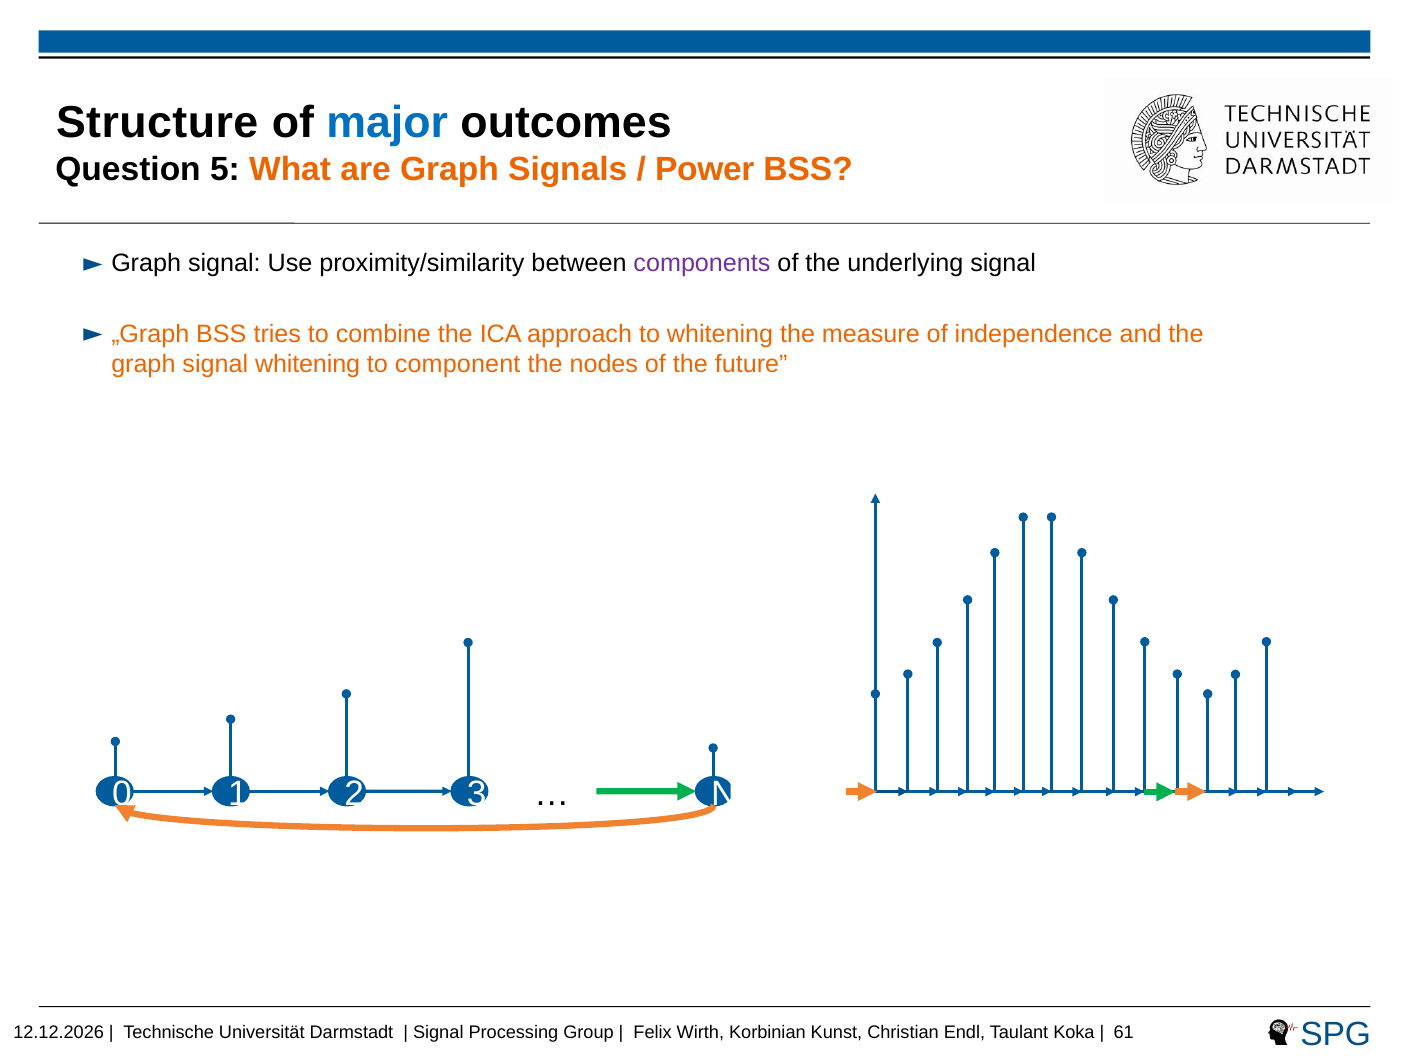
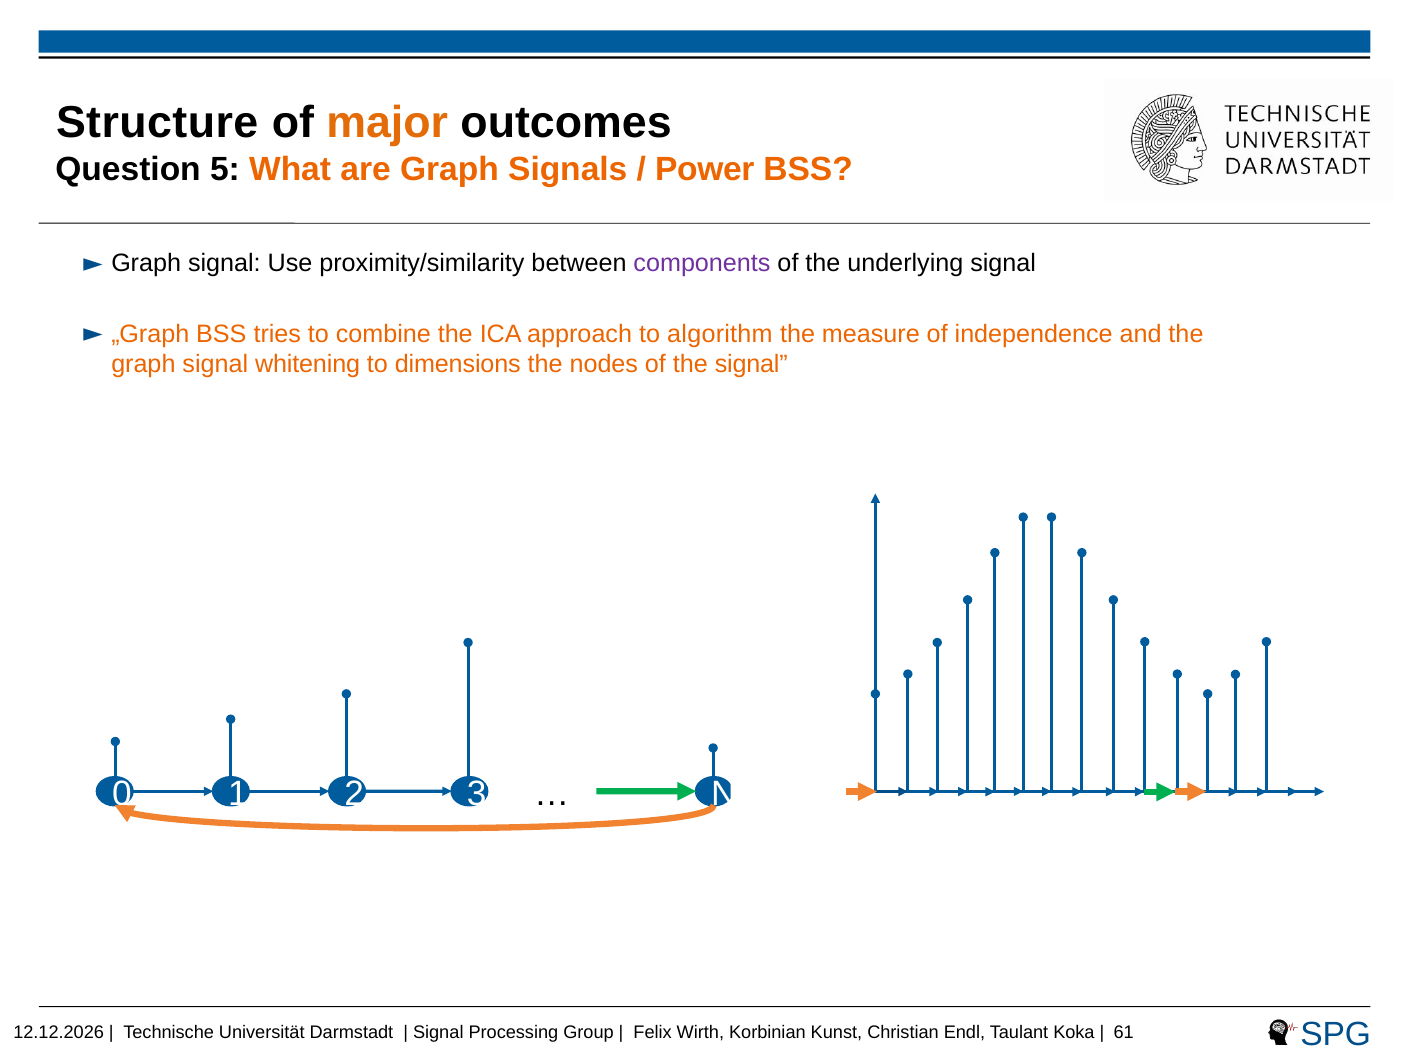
major colour: blue -> orange
to whitening: whitening -> algorithm
component: component -> dimensions
the future: future -> signal
